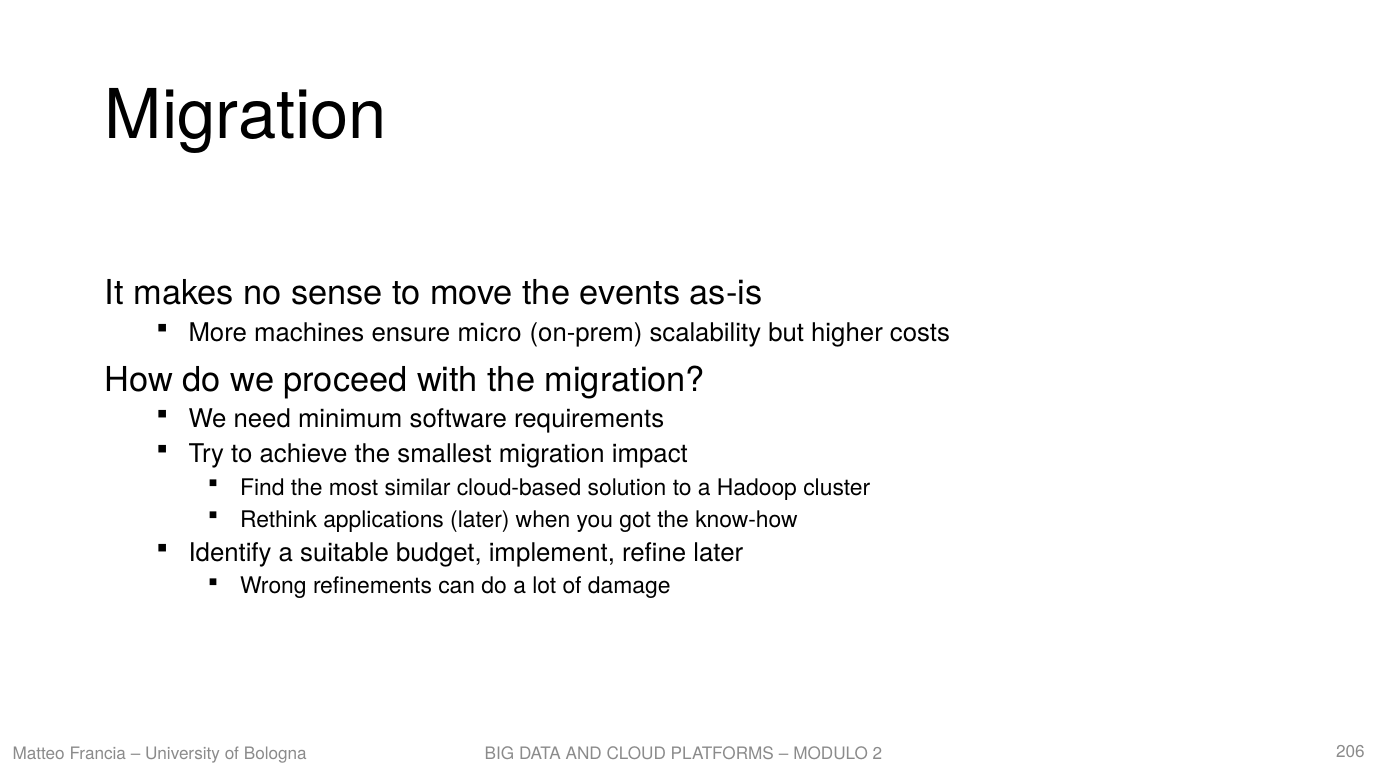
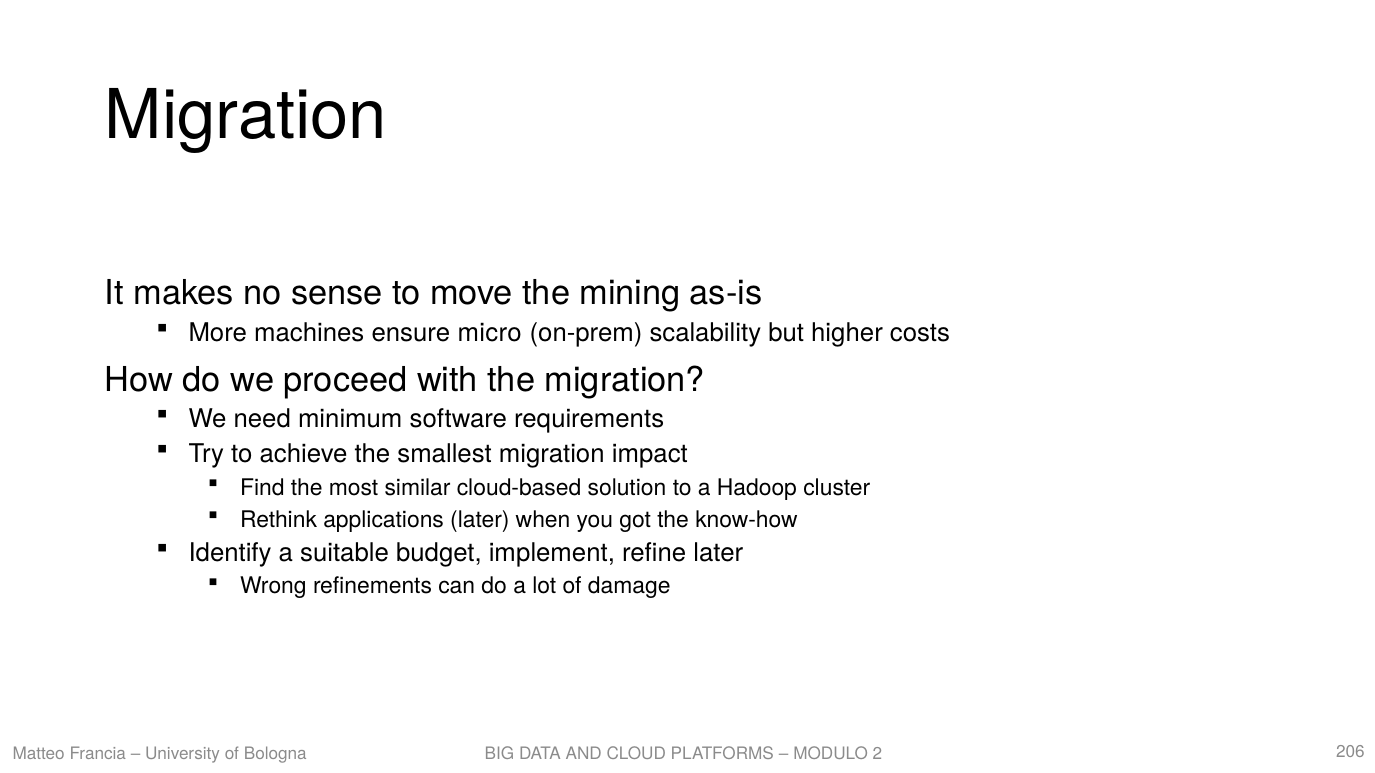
events: events -> mining
